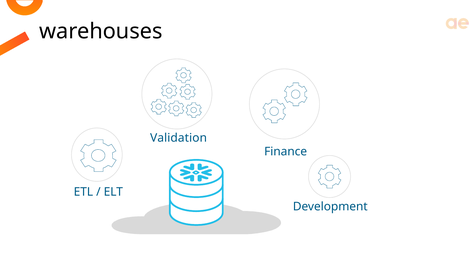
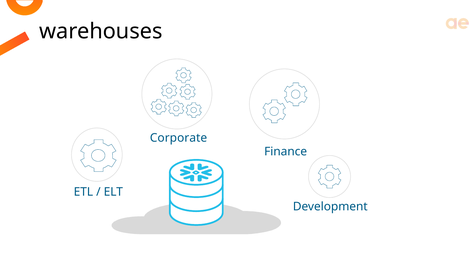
Validation: Validation -> Corporate
